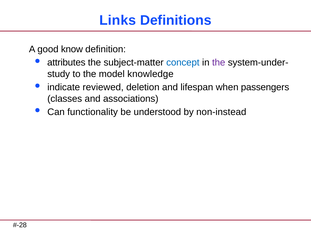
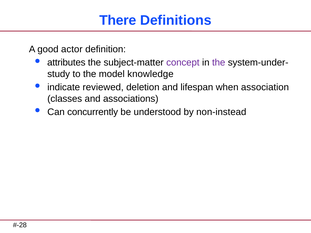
Links: Links -> There
know: know -> actor
concept colour: blue -> purple
passengers: passengers -> association
functionality: functionality -> concurrently
